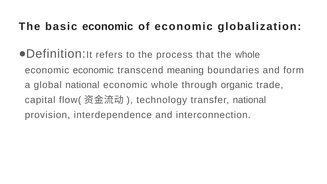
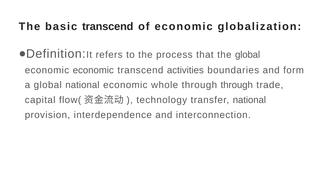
basic economic: economic -> transcend
the whole: whole -> global
meaning: meaning -> activities
through organic: organic -> through
